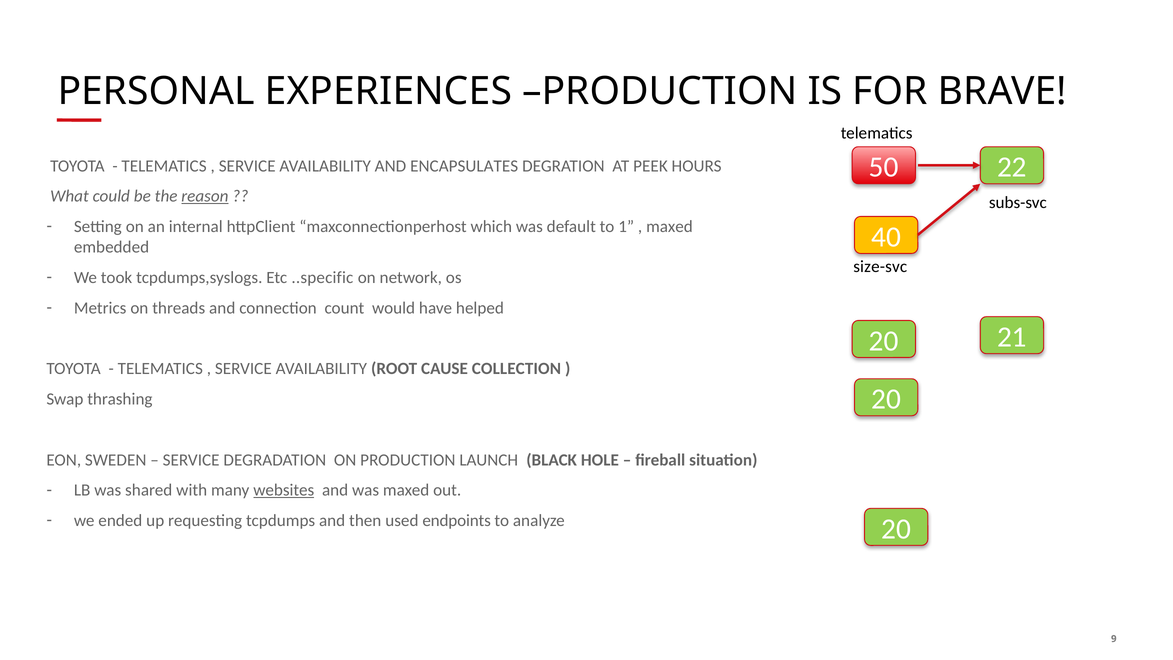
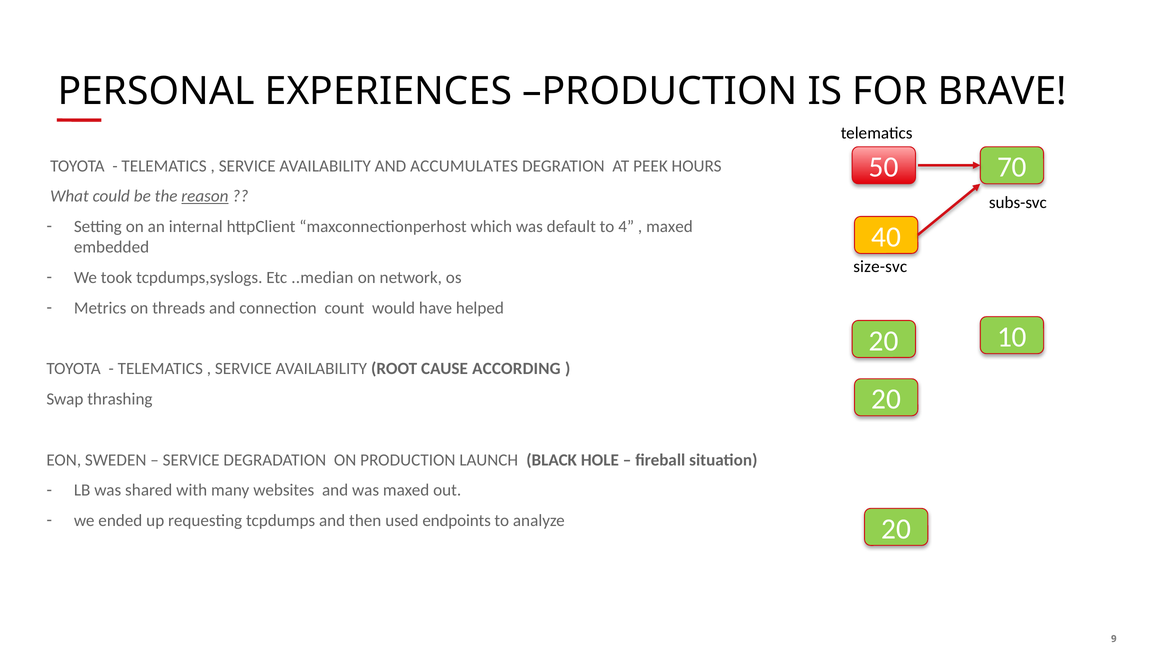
22: 22 -> 70
ENCAPSULATES: ENCAPSULATES -> ACCUMULATES
1: 1 -> 4
..specific: ..specific -> ..median
21: 21 -> 10
COLLECTION: COLLECTION -> ACCORDING
websites underline: present -> none
